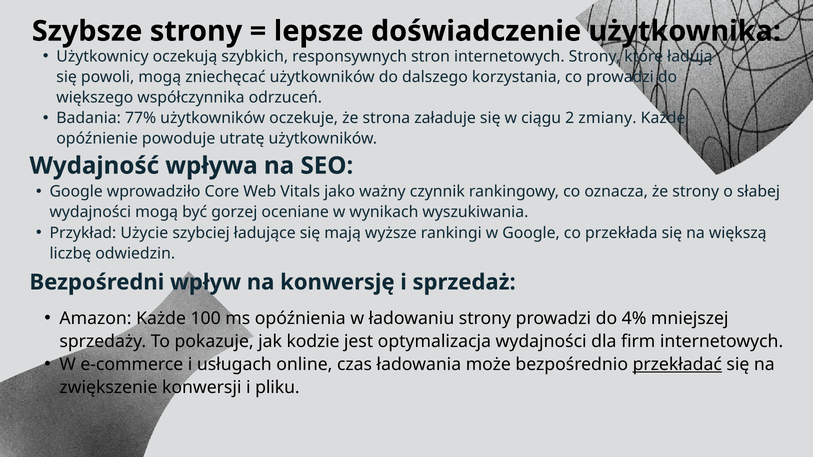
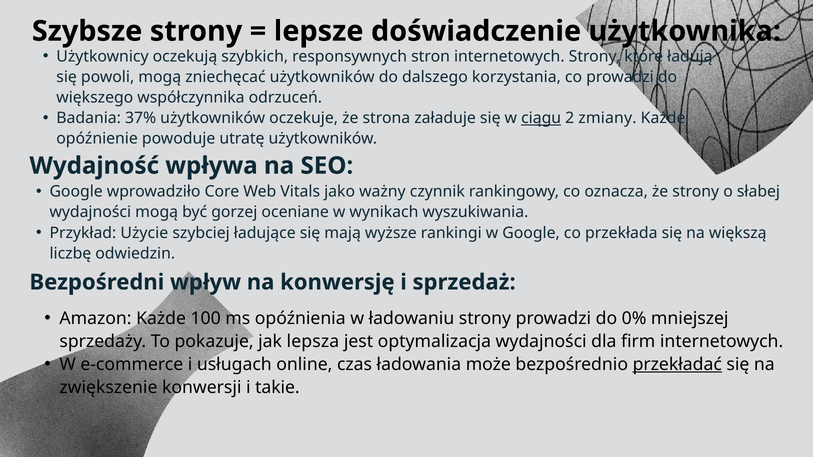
77%: 77% -> 37%
ciągu underline: none -> present
4%: 4% -> 0%
kodzie: kodzie -> lepsza
pliku: pliku -> takie
